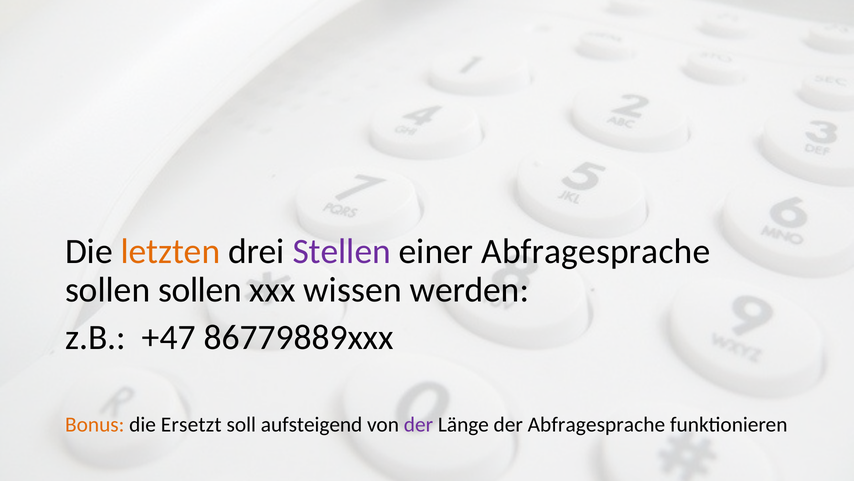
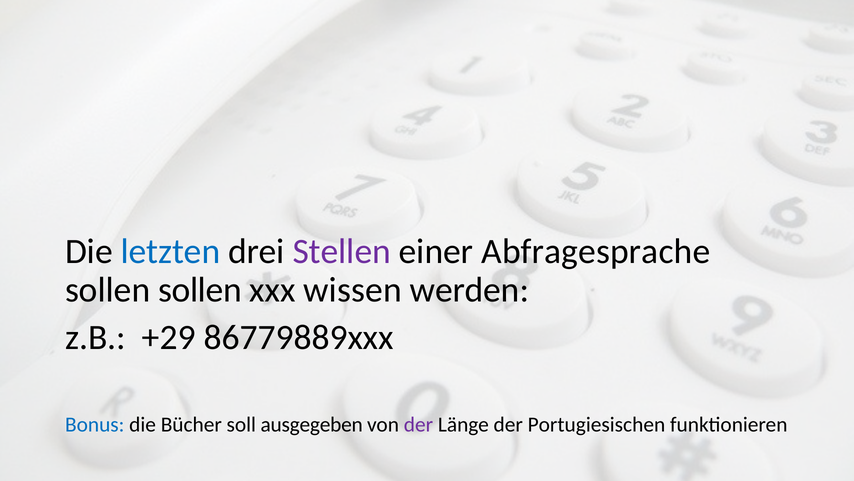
letzten colour: orange -> blue
+47: +47 -> +29
Bonus colour: orange -> blue
Ersetzt: Ersetzt -> Bücher
aufsteigend: aufsteigend -> ausgegeben
der Abfragesprache: Abfragesprache -> Portugiesischen
